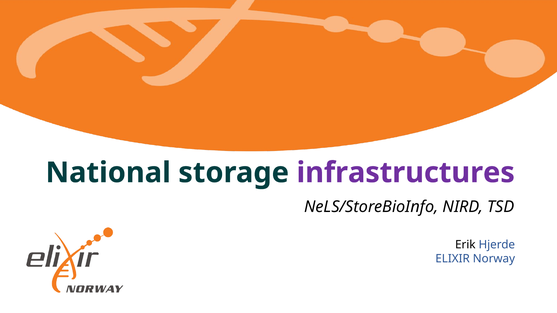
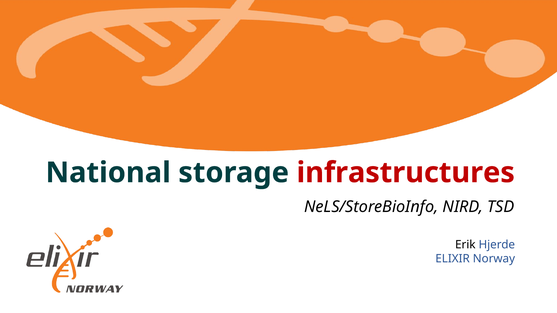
infrastructures colour: purple -> red
